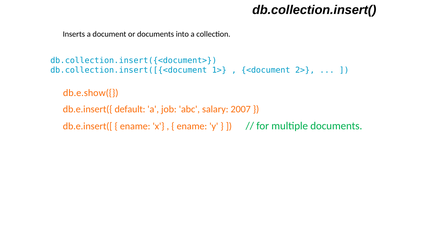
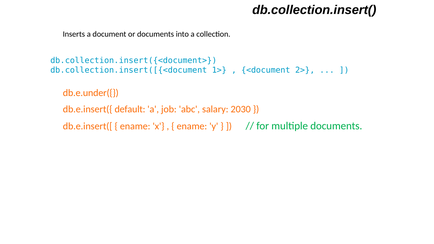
db.e.show({: db.e.show({ -> db.e.under({
2007: 2007 -> 2030
